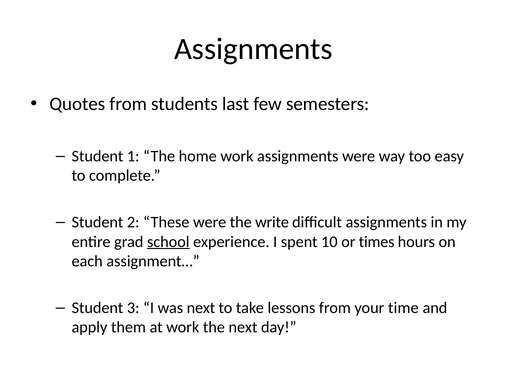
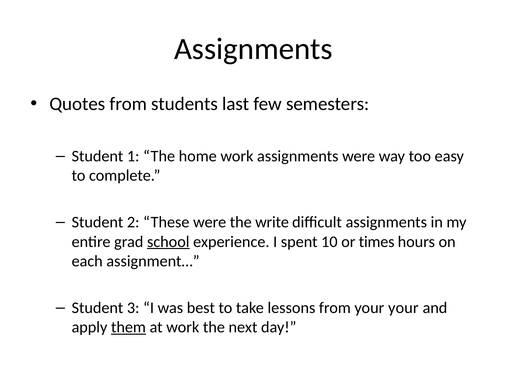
was next: next -> best
your time: time -> your
them underline: none -> present
